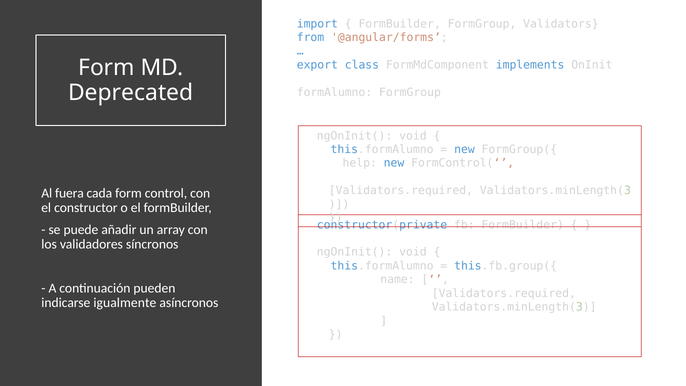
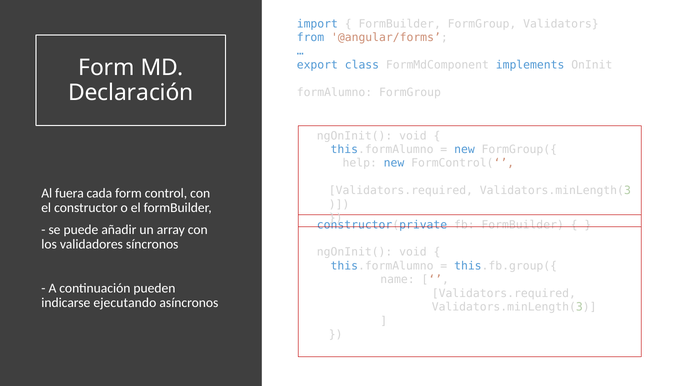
Deprecated: Deprecated -> Declaración
igualmente: igualmente -> ejecutando
